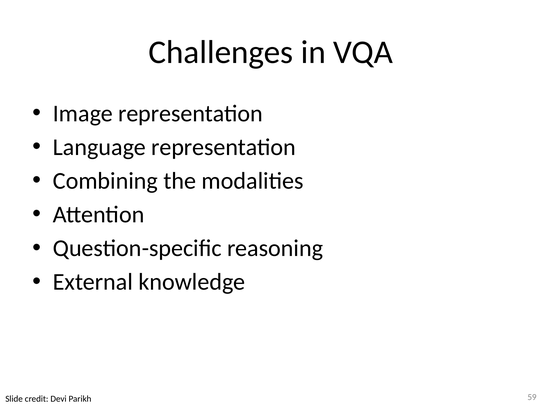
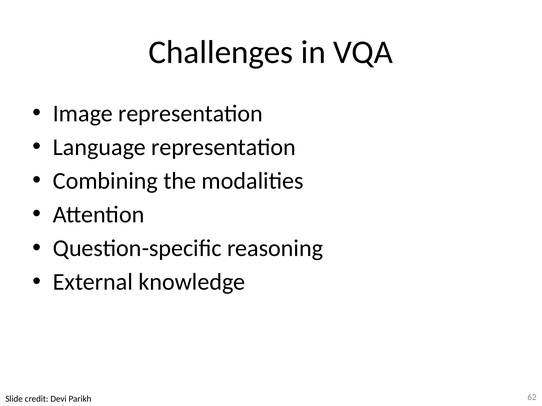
59: 59 -> 62
